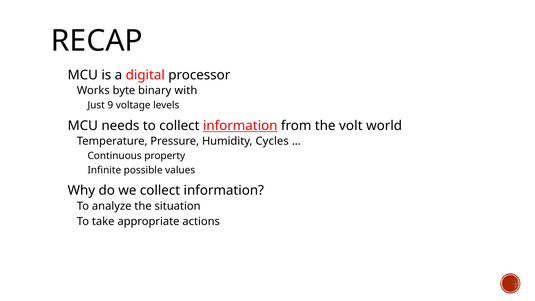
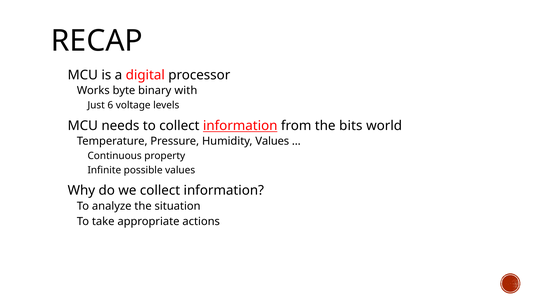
9: 9 -> 6
volt: volt -> bits
Humidity Cycles: Cycles -> Values
